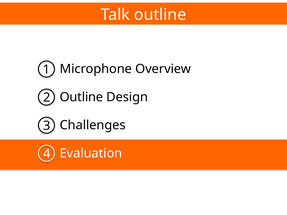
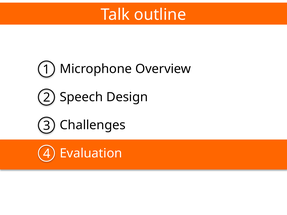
Outline at (81, 97): Outline -> Speech
